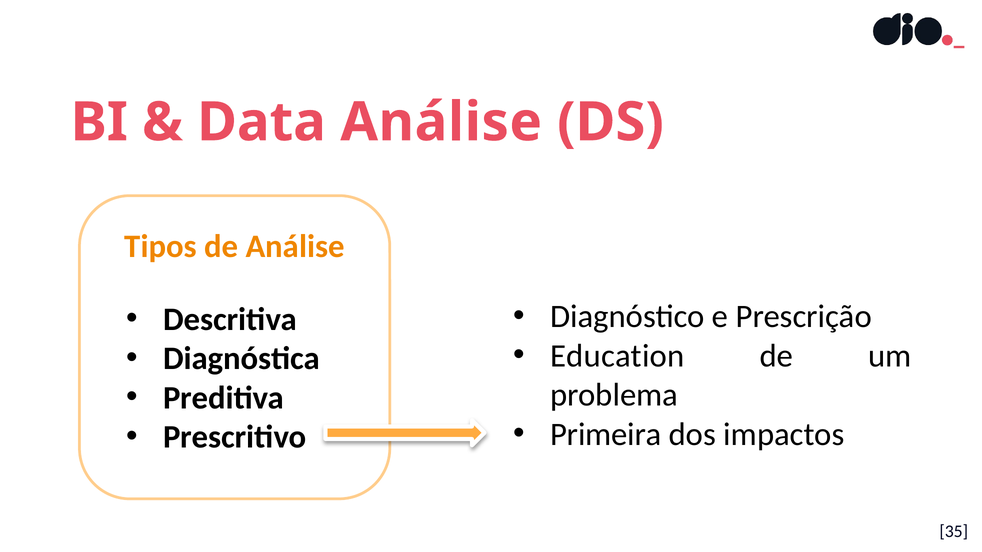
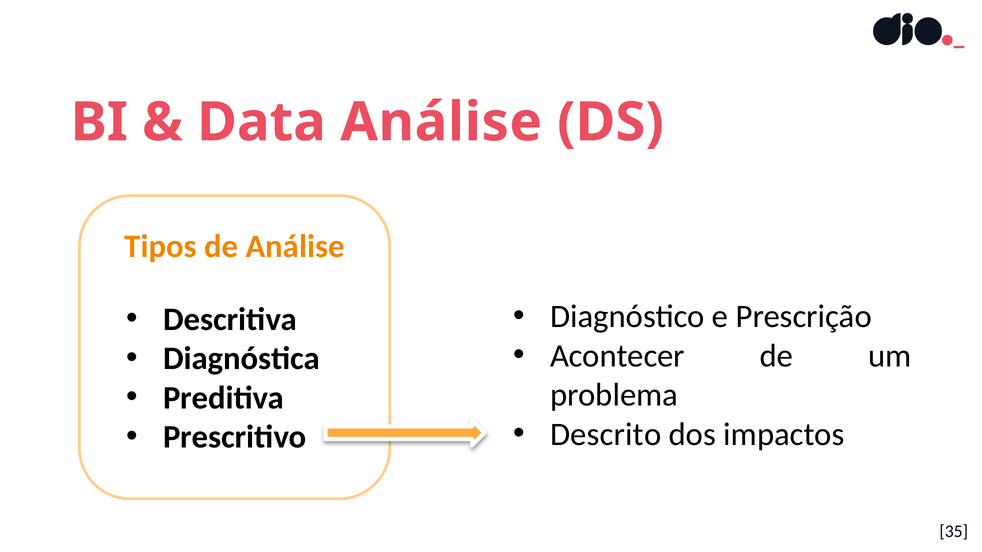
Education: Education -> Acontecer
Primeira: Primeira -> Descrito
